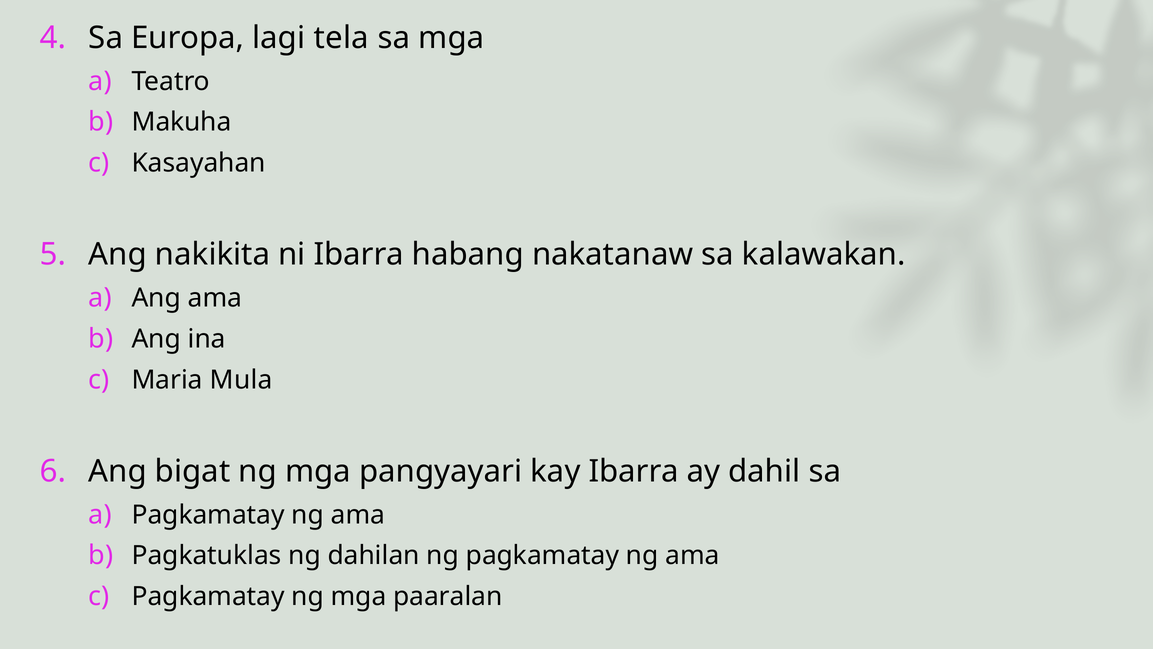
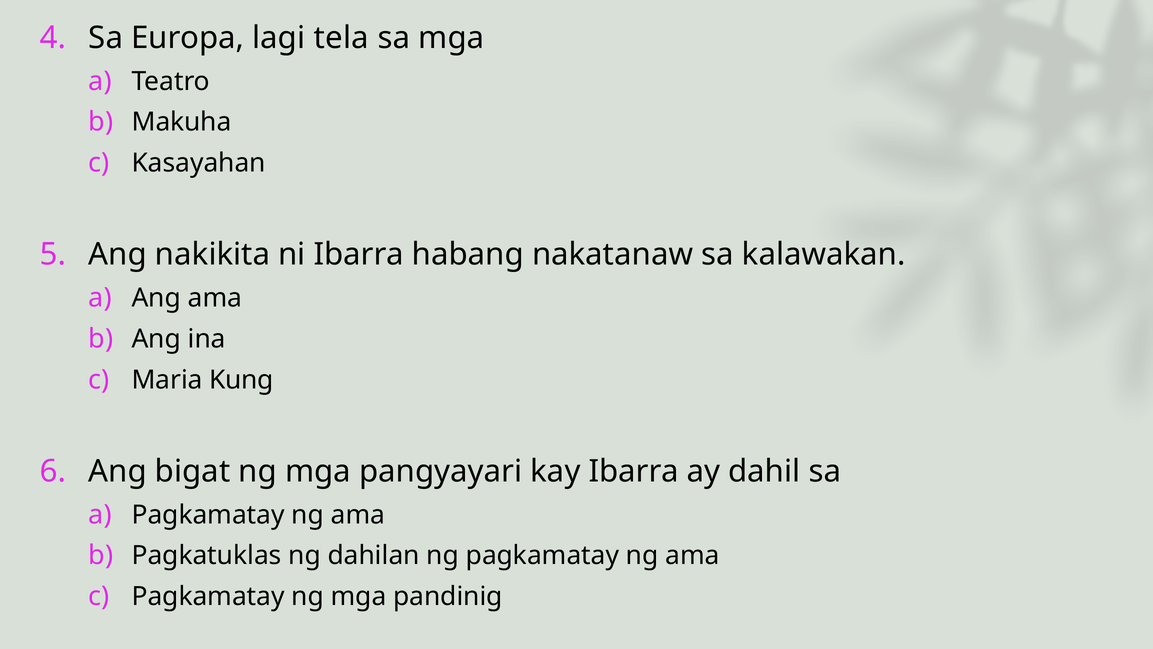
Mula: Mula -> Kung
paaralan: paaralan -> pandinig
